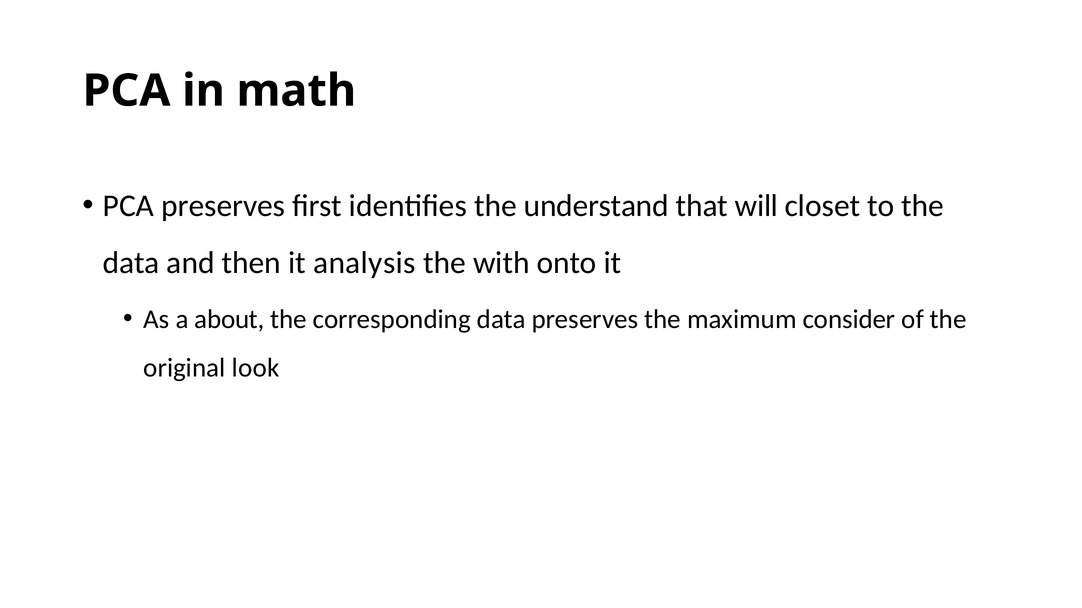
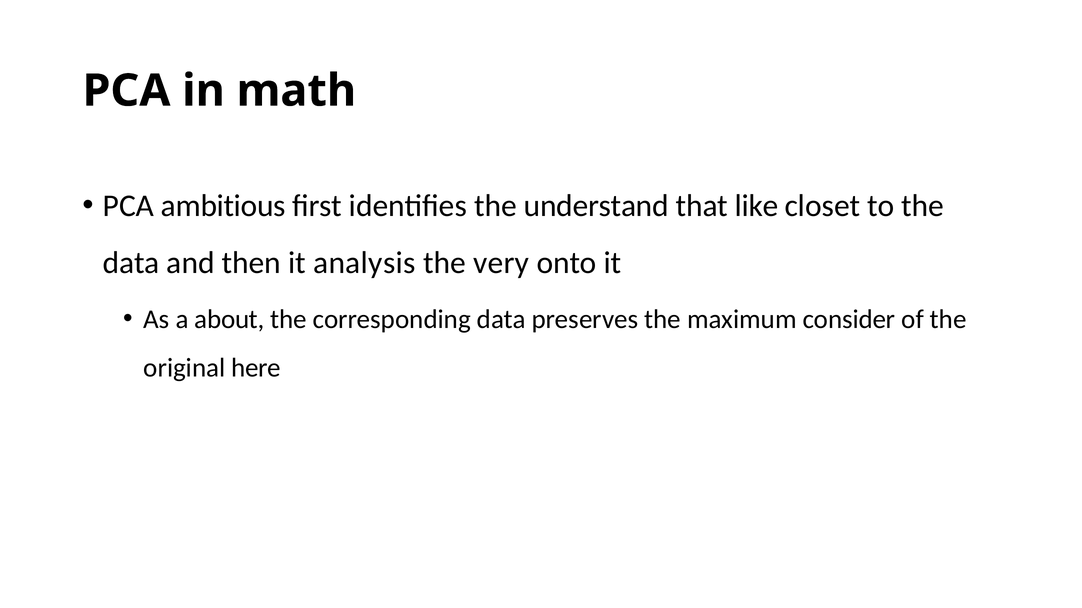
PCA preserves: preserves -> ambitious
will: will -> like
with: with -> very
look: look -> here
